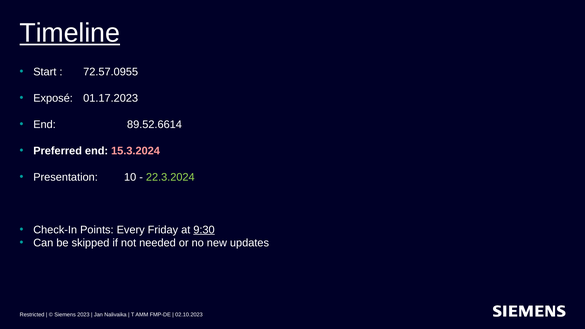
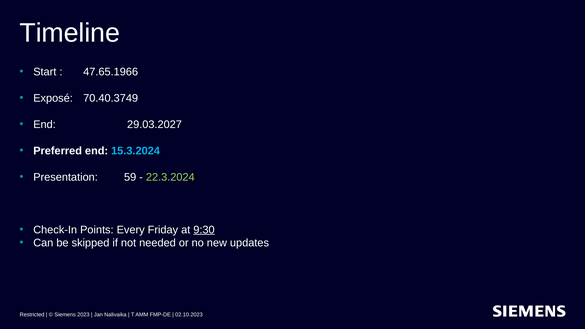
Timeline underline: present -> none
72.57.0955: 72.57.0955 -> 47.65.1966
01.17.2023: 01.17.2023 -> 70.40.3749
89.52.6614: 89.52.6614 -> 29.03.2027
15.3.2024 colour: pink -> light blue
10: 10 -> 59
